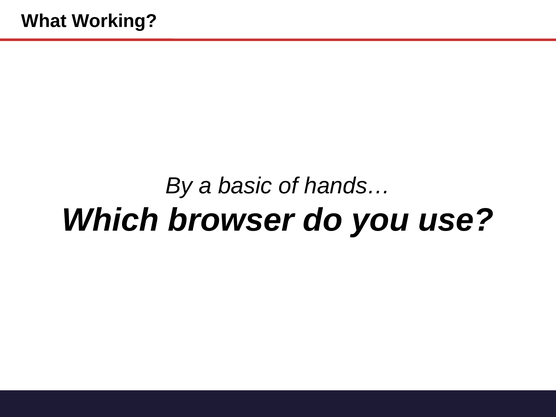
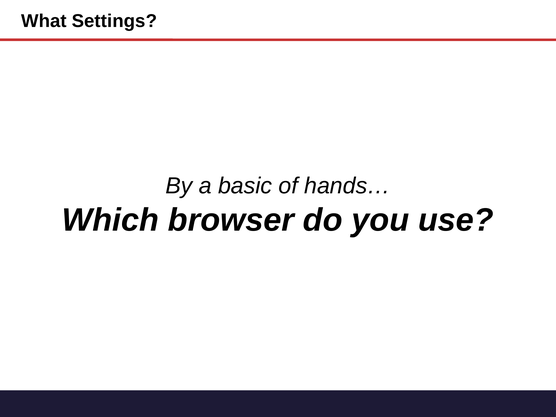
Working: Working -> Settings
